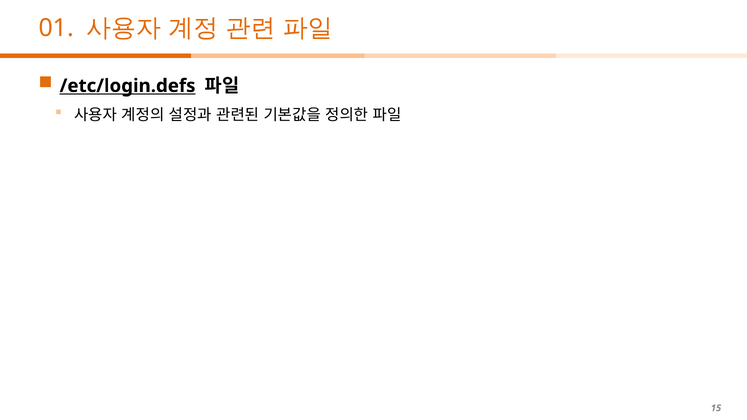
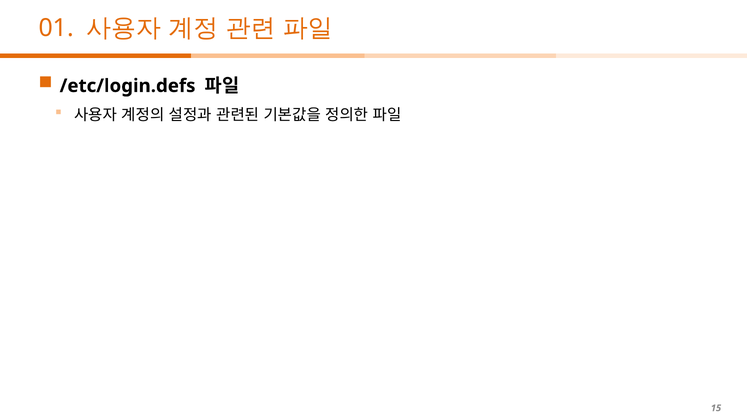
/etc/login.defs underline: present -> none
